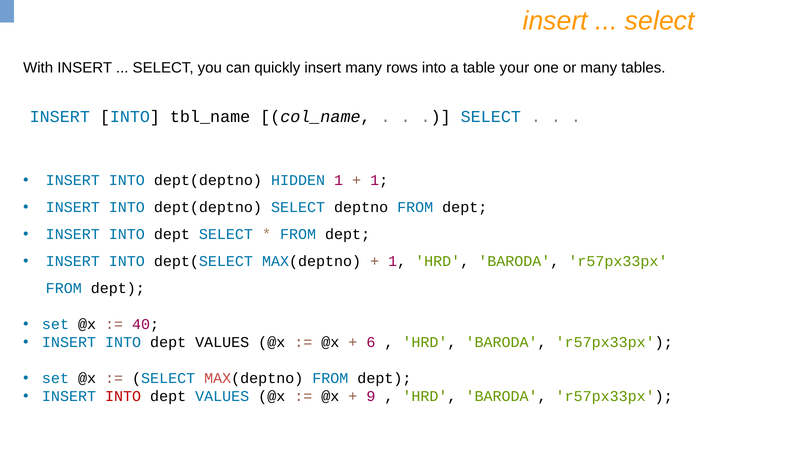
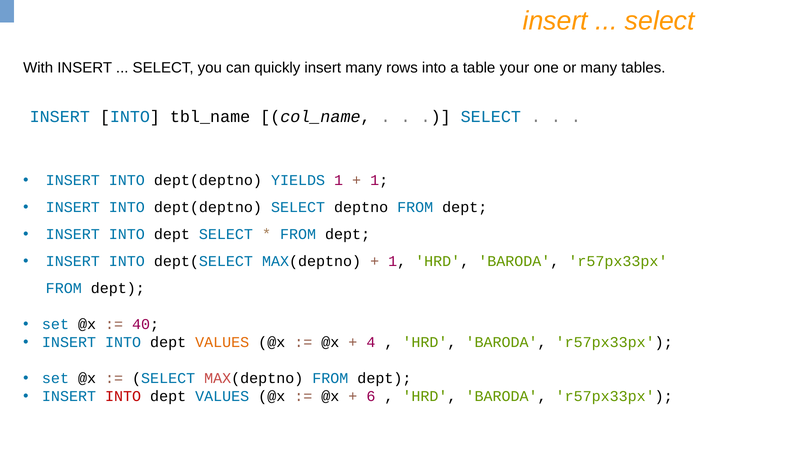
HIDDEN: HIDDEN -> YIELDS
VALUES at (222, 343) colour: black -> orange
6: 6 -> 4
9: 9 -> 6
